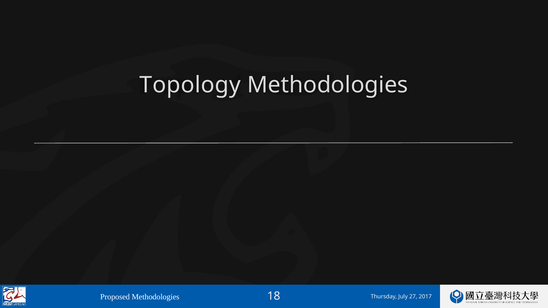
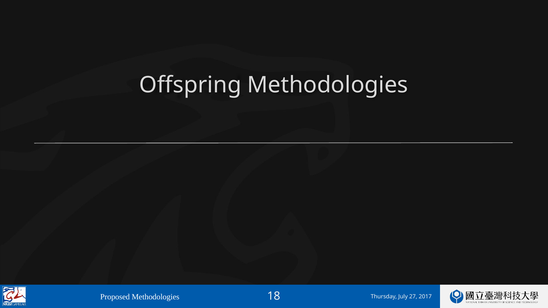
Topology: Topology -> Offspring
